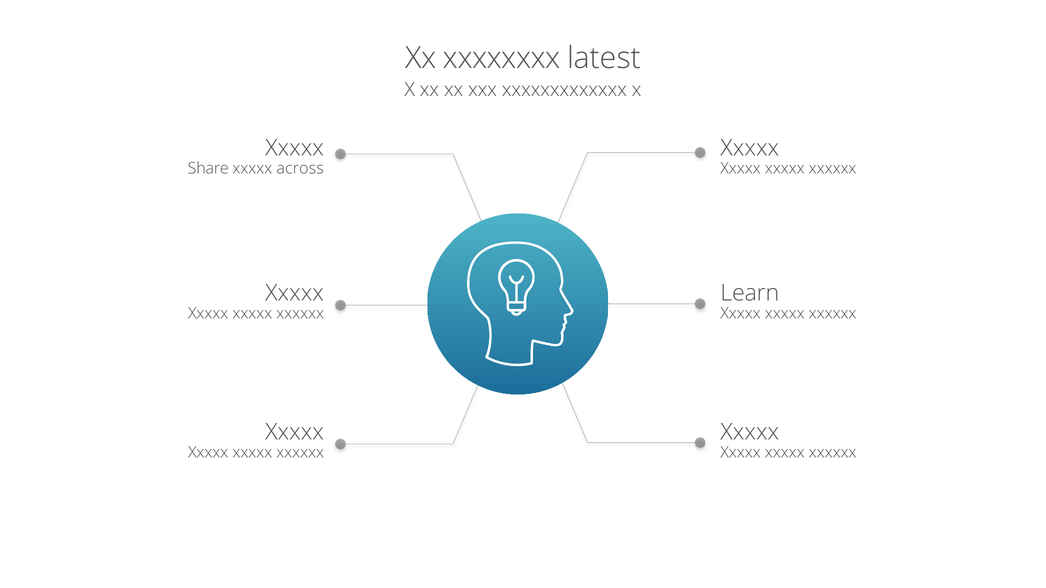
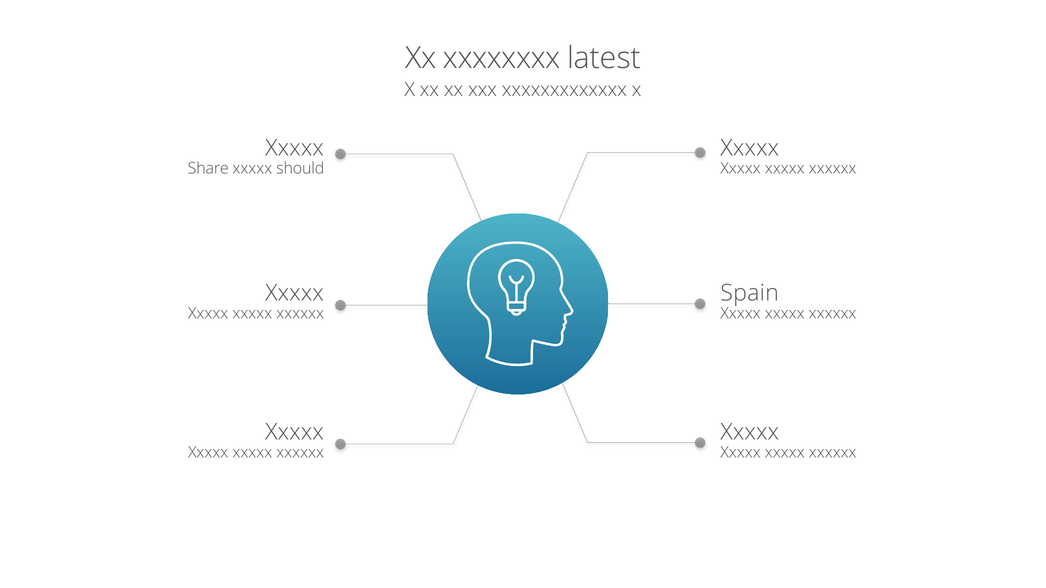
across: across -> should
Learn: Learn -> Spain
